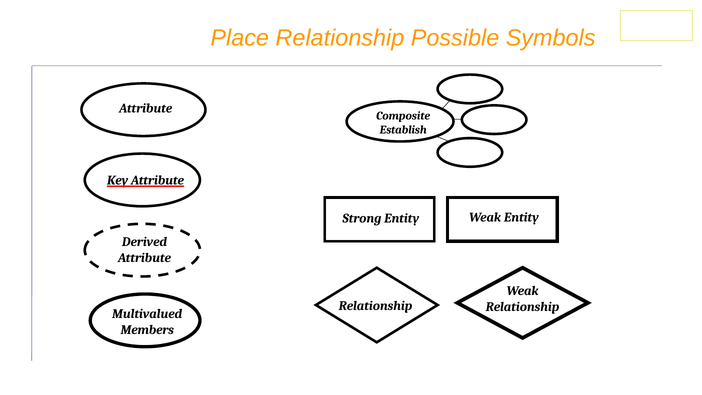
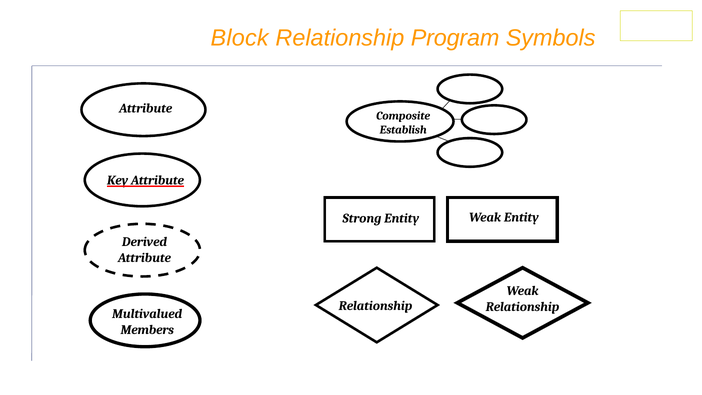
Place: Place -> Block
Possible: Possible -> Program
